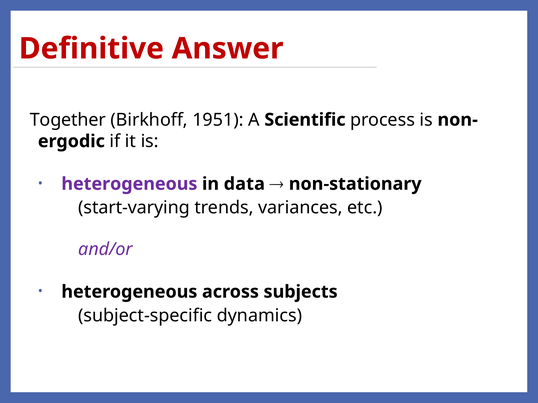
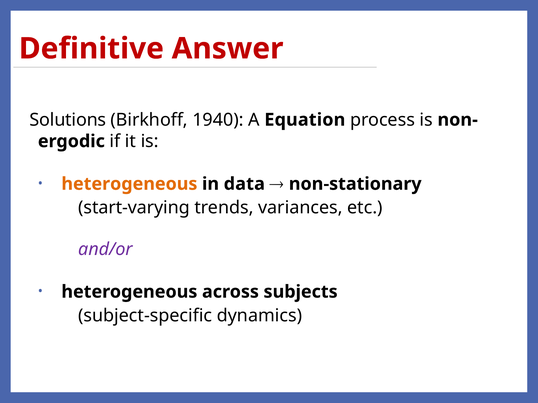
Together: Together -> Solutions
1951: 1951 -> 1940
Scientific: Scientific -> Equation
heterogeneous at (129, 184) colour: purple -> orange
